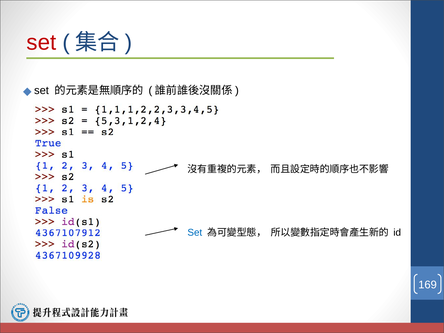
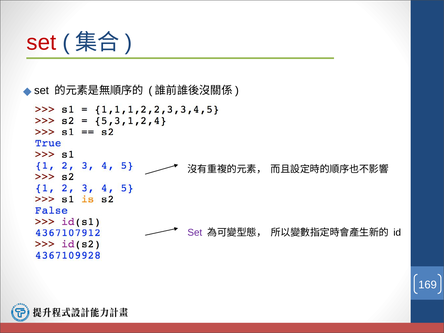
Set at (195, 233) colour: blue -> purple
